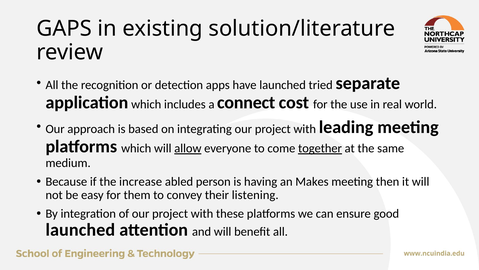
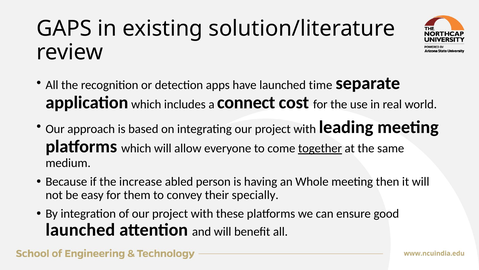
tried: tried -> time
allow underline: present -> none
Makes: Makes -> Whole
listening: listening -> specially
